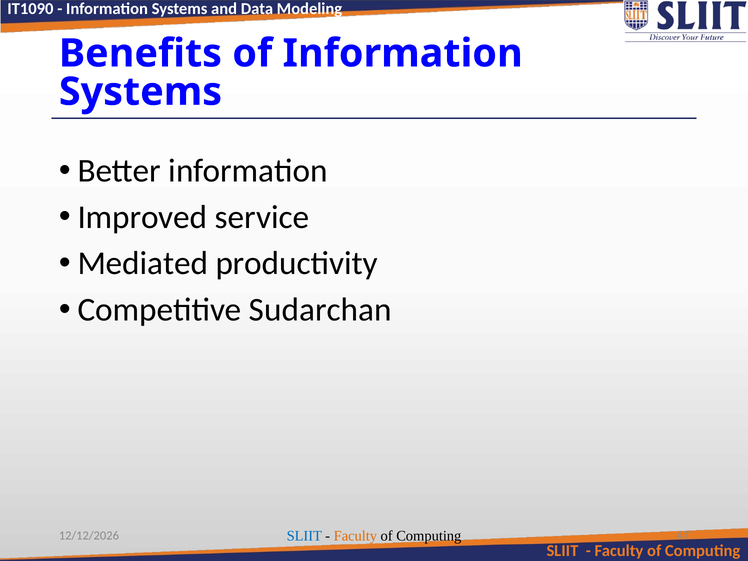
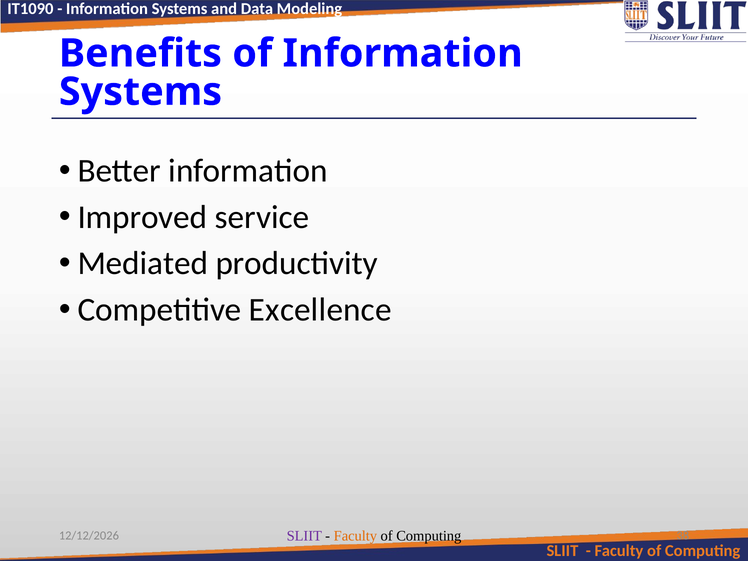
Sudarchan: Sudarchan -> Excellence
SLIIT at (304, 536) colour: blue -> purple
47: 47 -> 38
